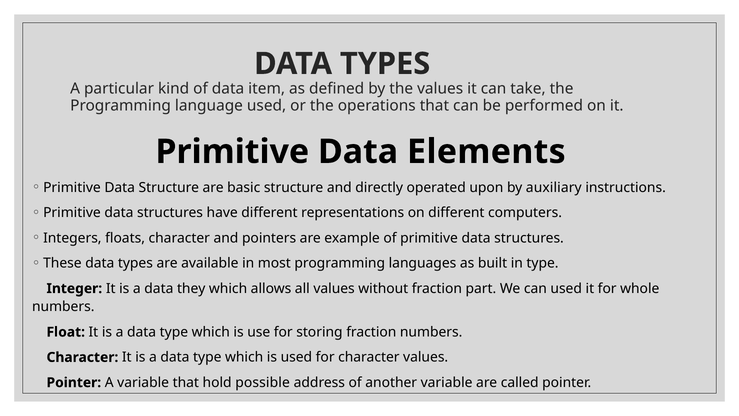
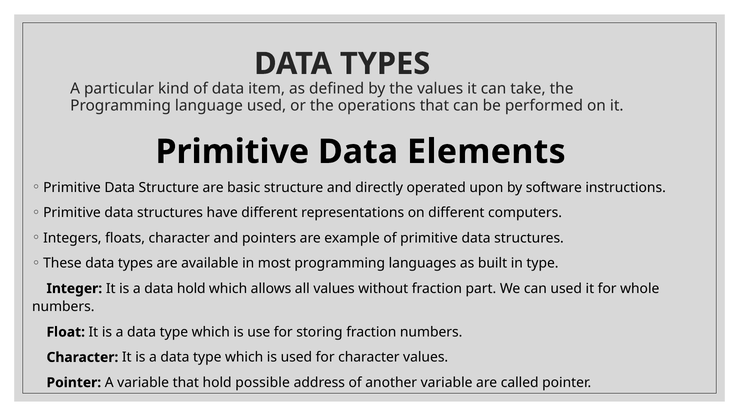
auxiliary: auxiliary -> software
data they: they -> hold
